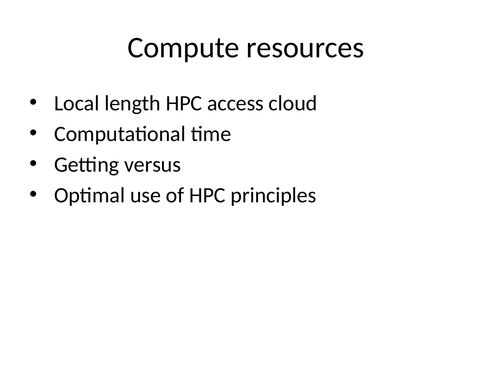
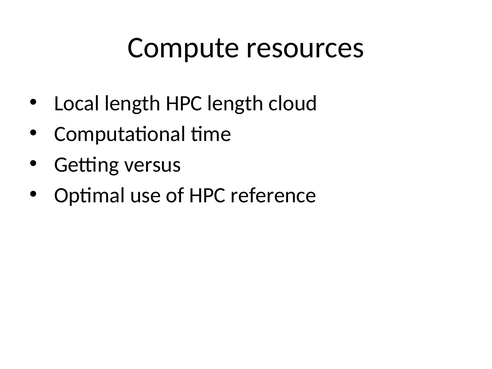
HPC access: access -> length
principles: principles -> reference
